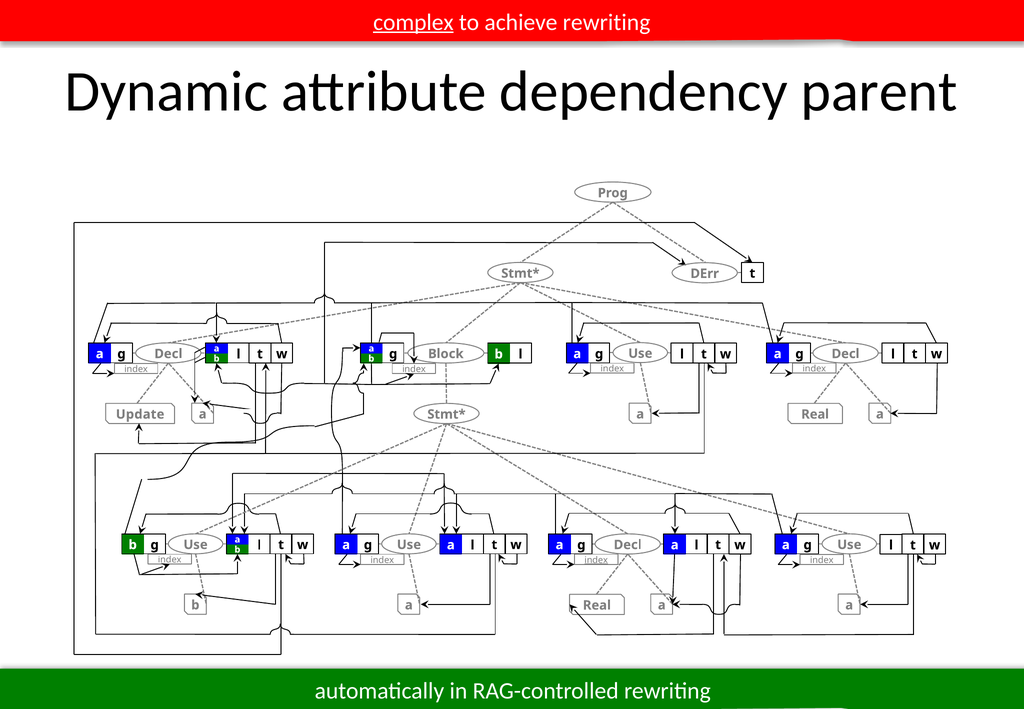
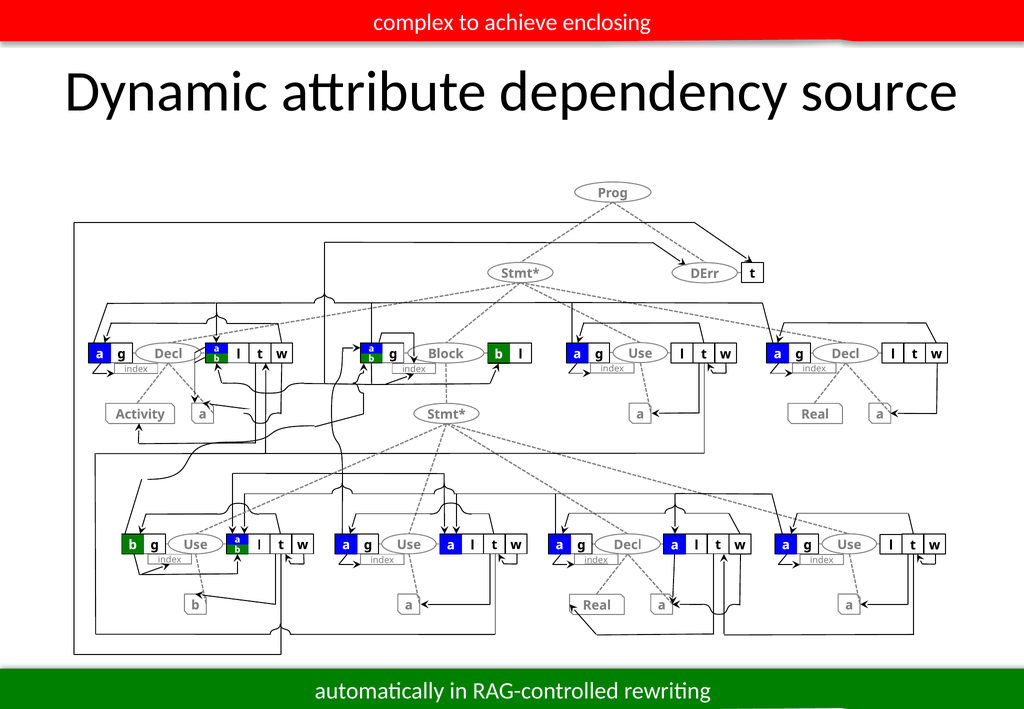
complex underline: present -> none
achieve rewriting: rewriting -> enclosing
parent: parent -> source
Update: Update -> Activity
